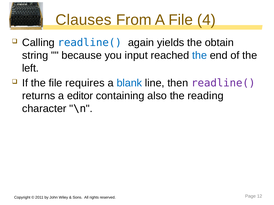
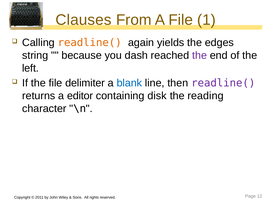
4: 4 -> 1
readline( at (90, 43) colour: blue -> orange
obtain: obtain -> edges
input: input -> dash
the at (200, 56) colour: blue -> purple
requires: requires -> delimiter
also: also -> disk
